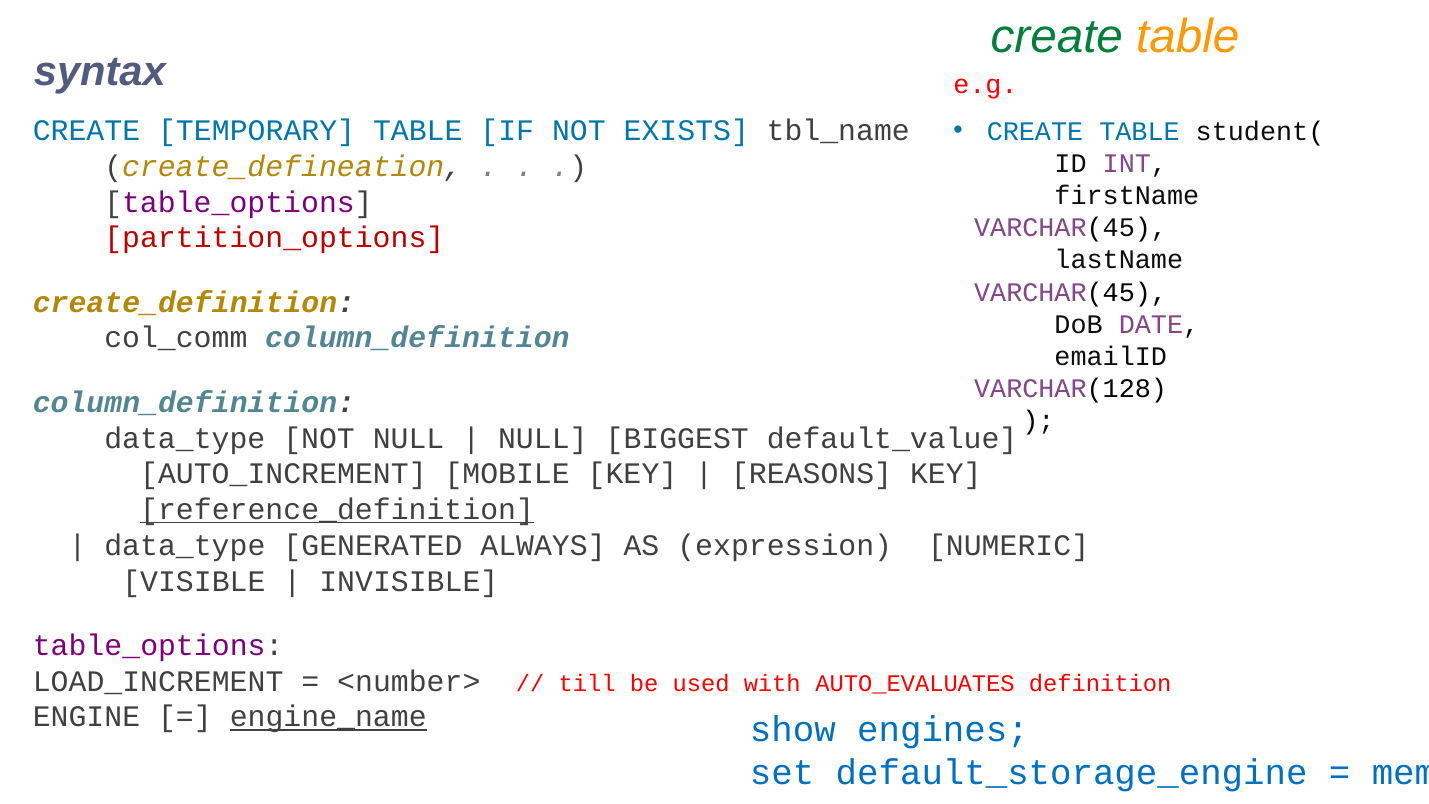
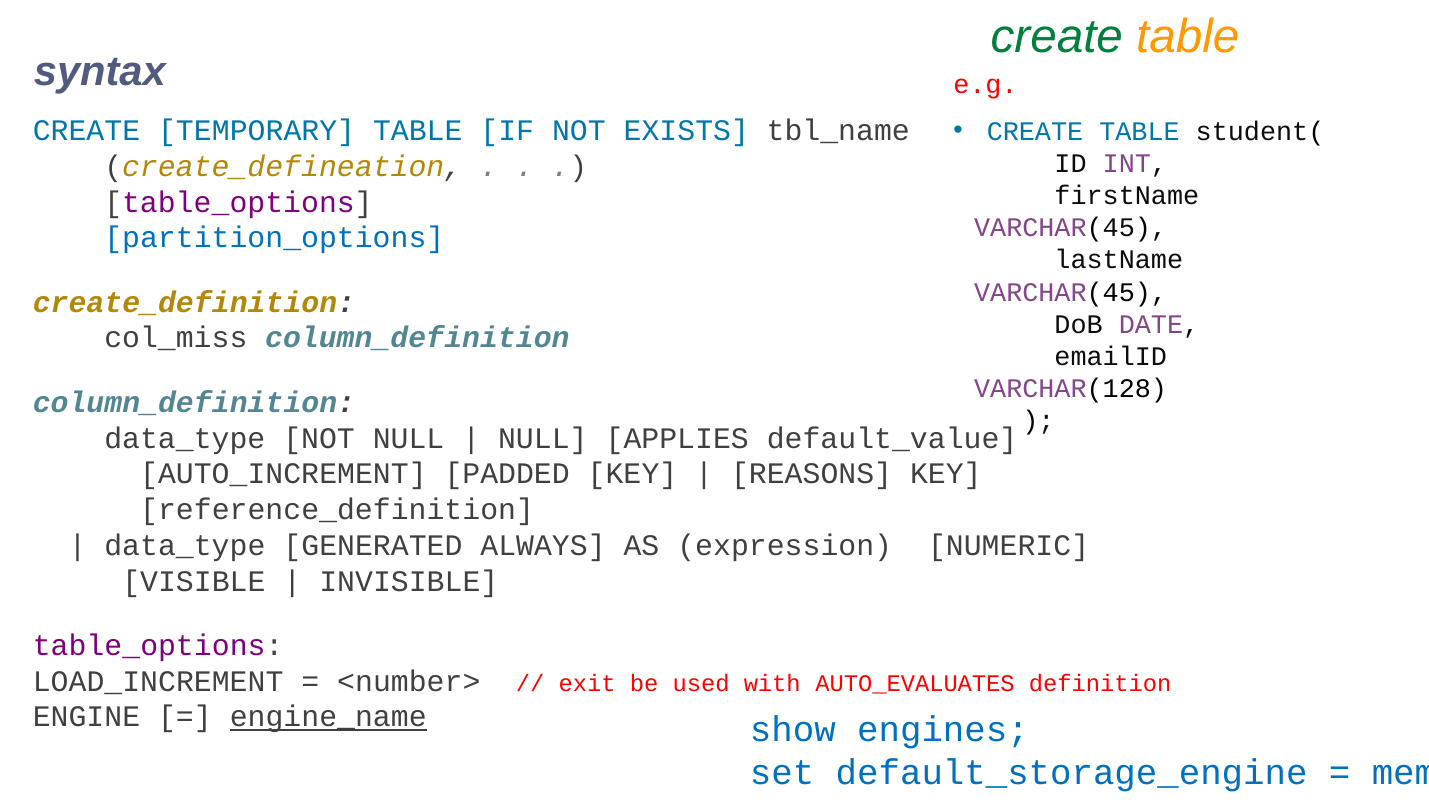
partition_options colour: red -> blue
col_comm: col_comm -> col_miss
BIGGEST: BIGGEST -> APPLIES
MOBILE: MOBILE -> PADDED
reference_definition underline: present -> none
till: till -> exit
